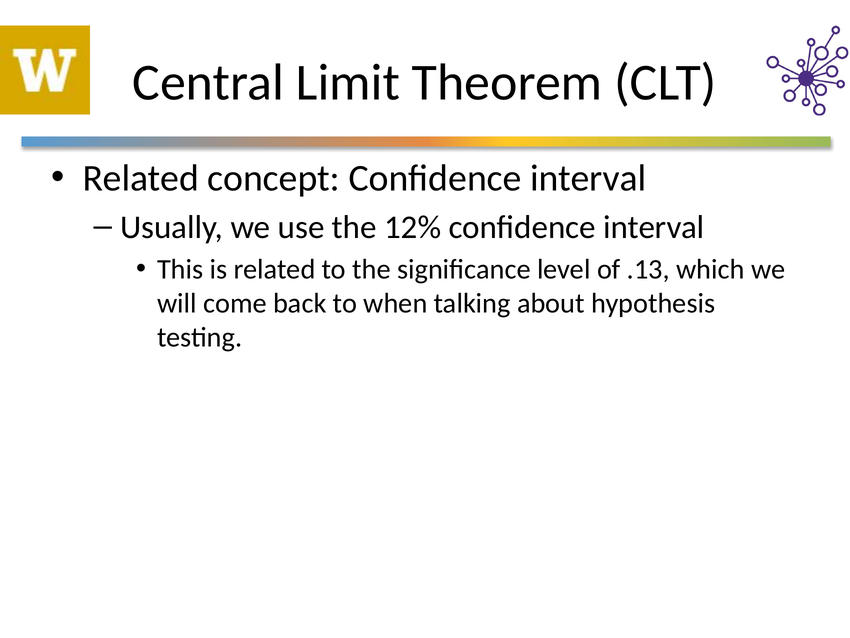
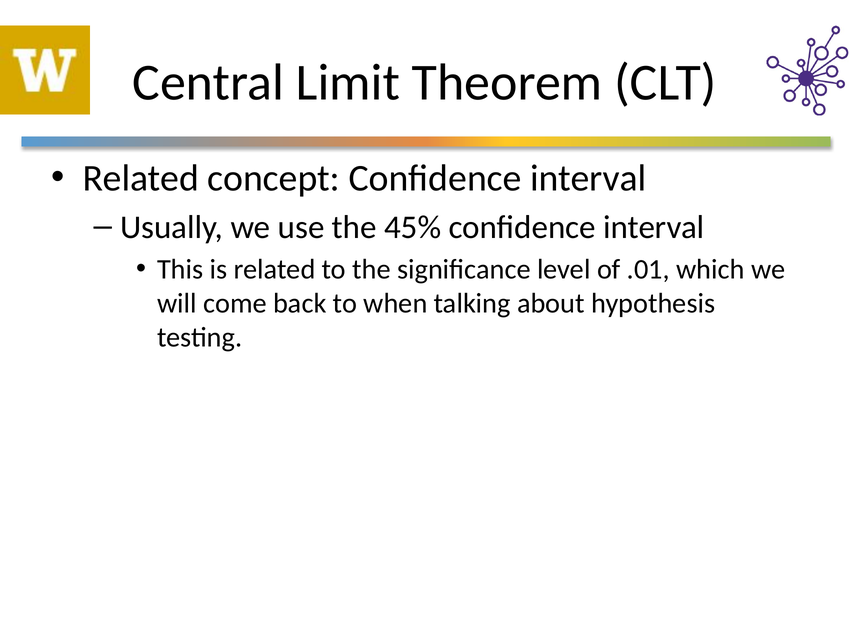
12%: 12% -> 45%
.13: .13 -> .01
